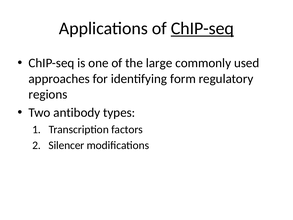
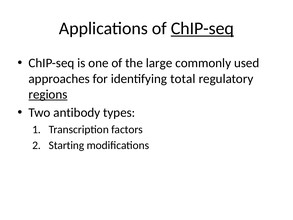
form: form -> total
regions underline: none -> present
Silencer: Silencer -> Starting
